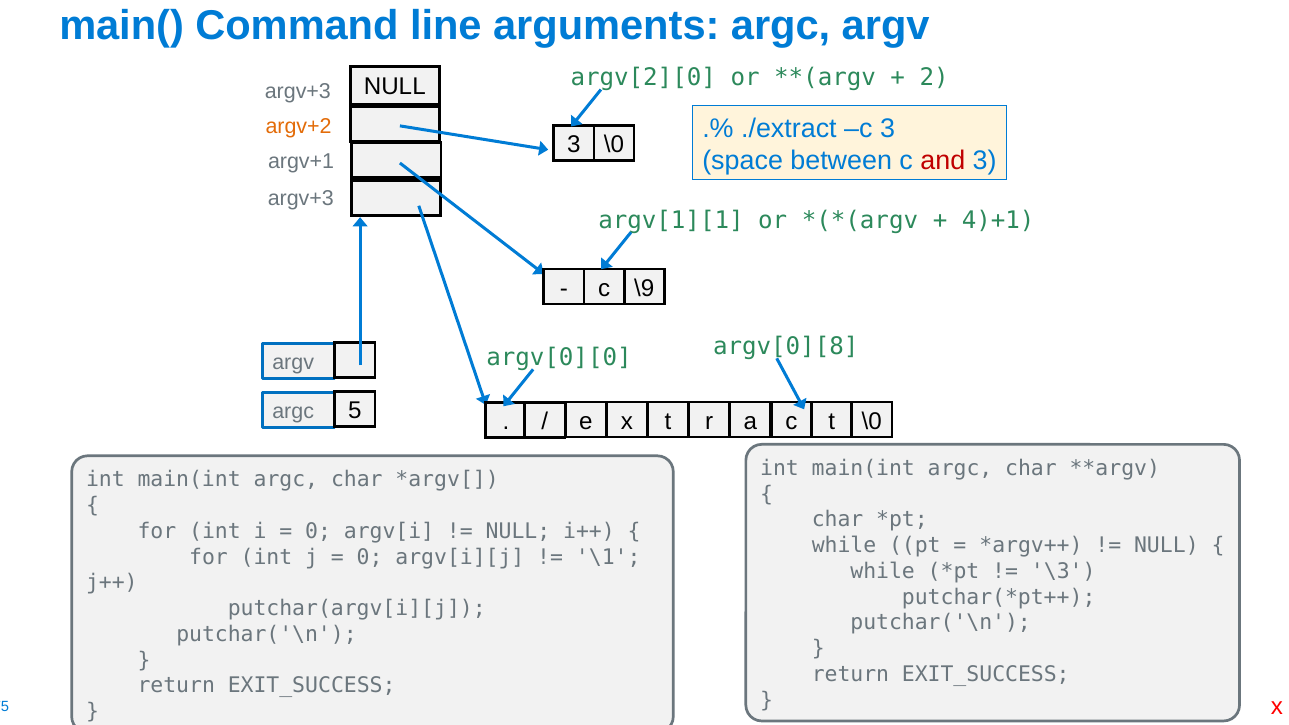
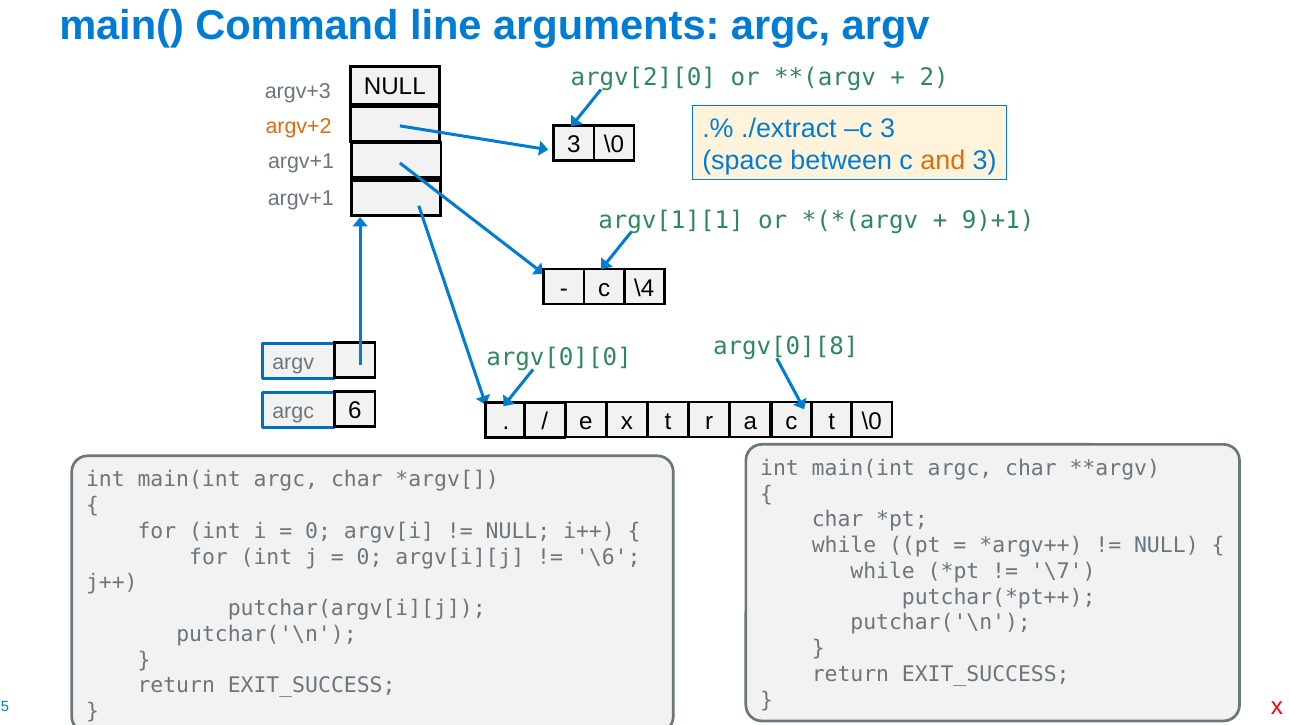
and colour: red -> orange
argv+3 at (301, 198): argv+3 -> argv+1
4)+1: 4)+1 -> 9)+1
\9: \9 -> \4
5: 5 -> 6
\1: \1 -> \6
\3: \3 -> \7
